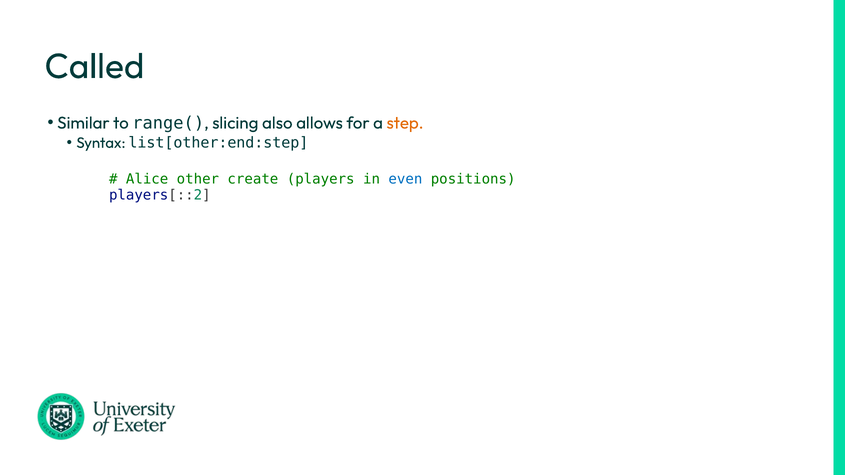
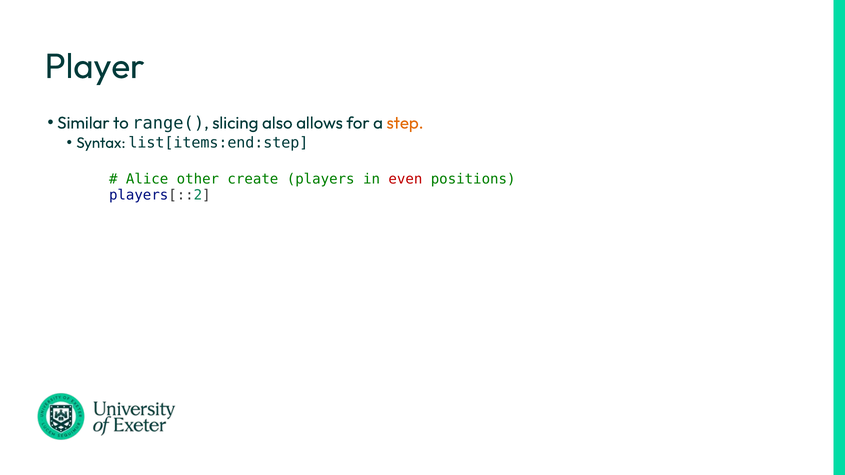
Called: Called -> Player
list[other:end:step: list[other:end:step -> list[items:end:step
even colour: blue -> red
